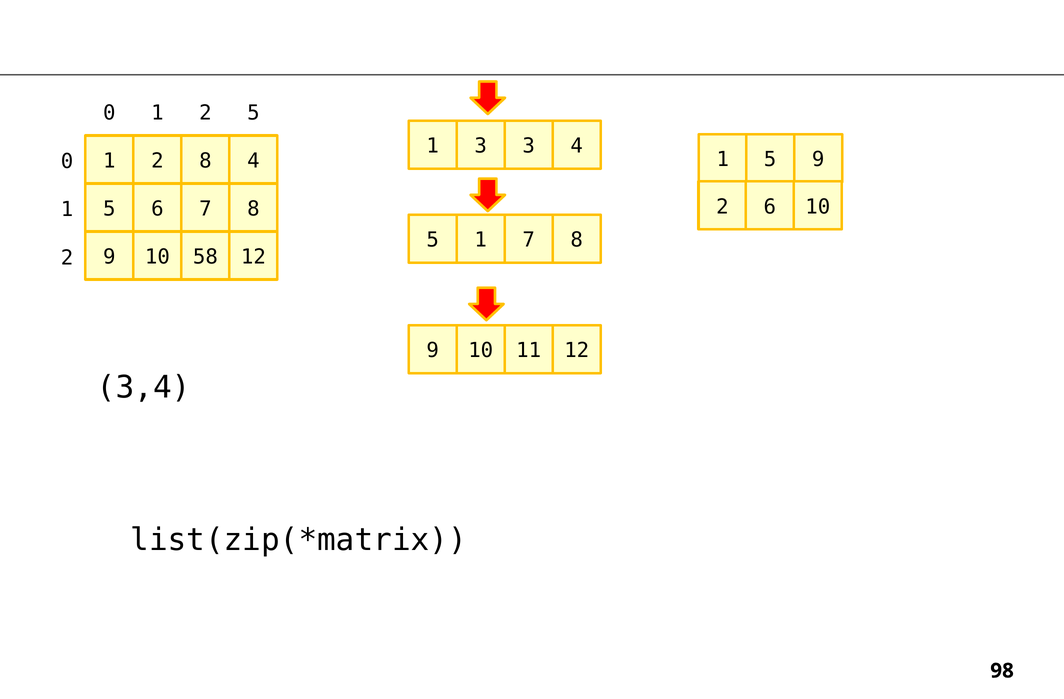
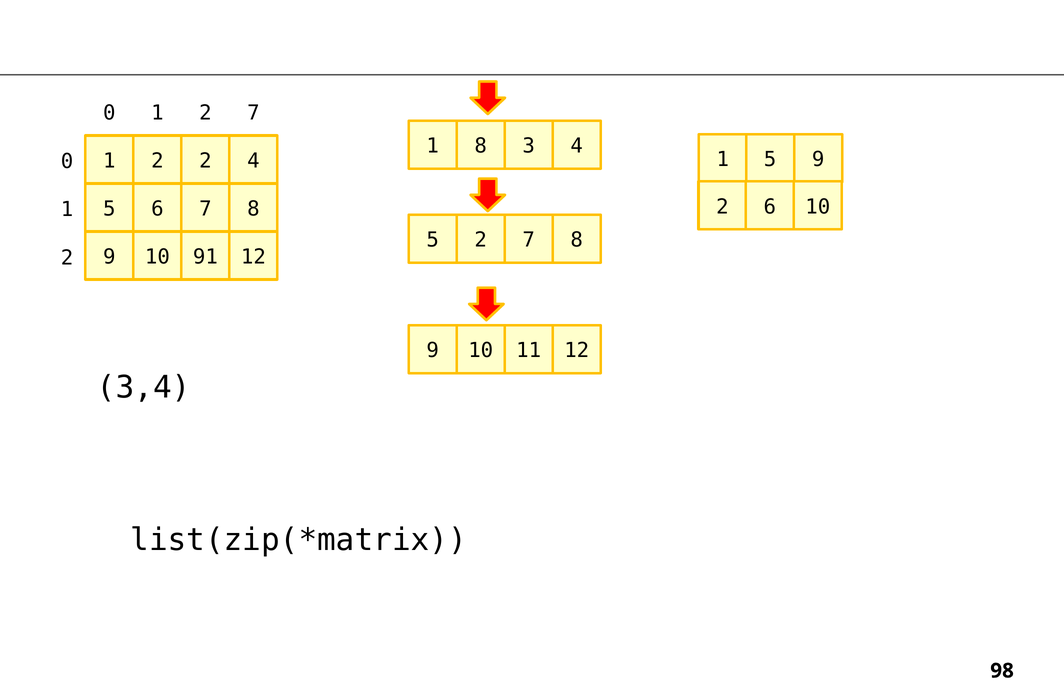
1 2 5: 5 -> 7
1 3: 3 -> 8
2 8: 8 -> 2
5 1: 1 -> 2
58: 58 -> 91
